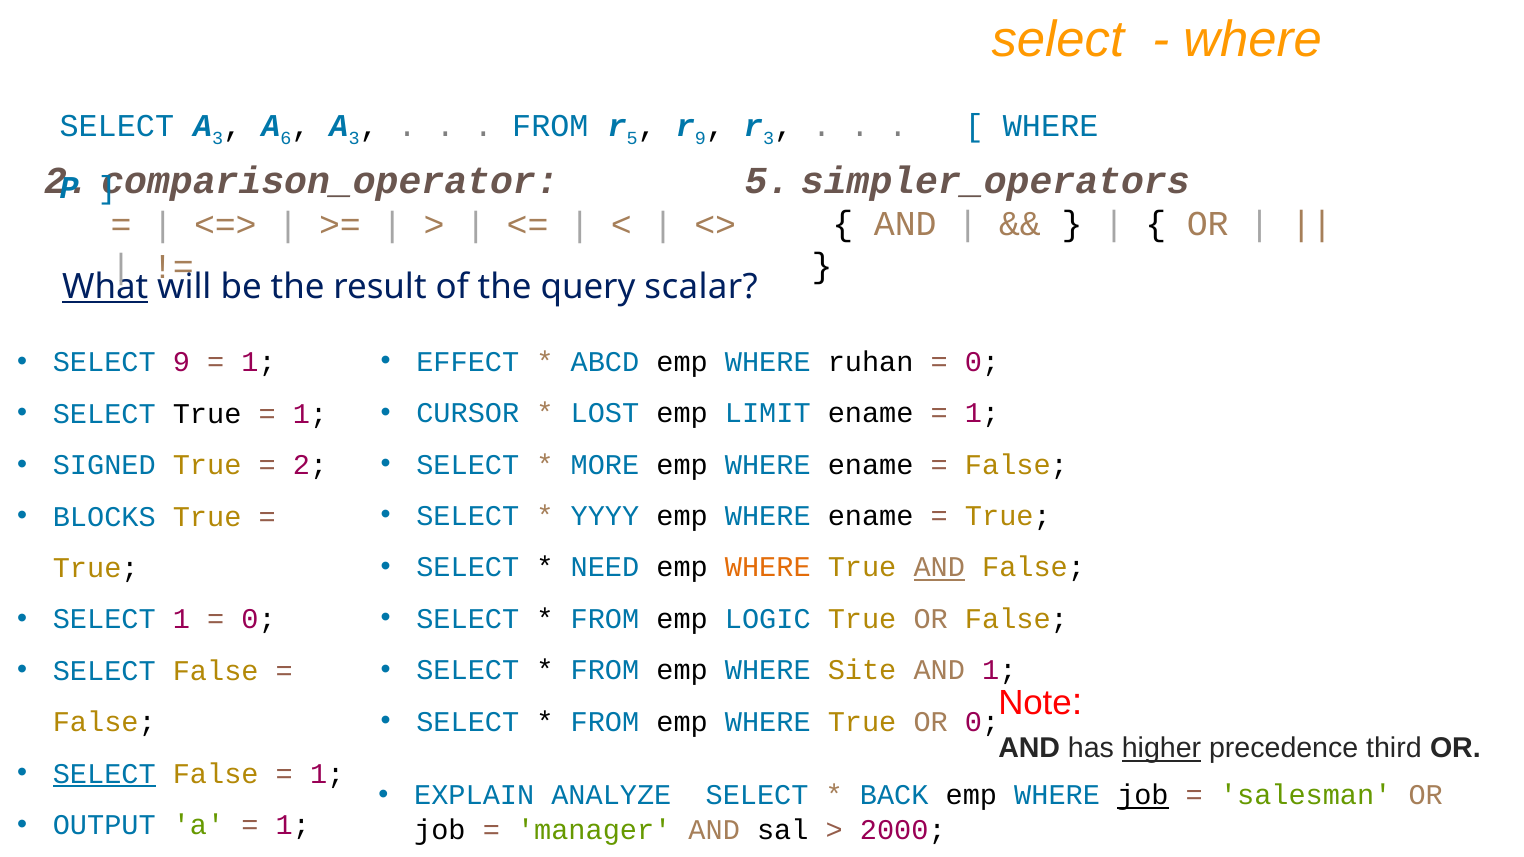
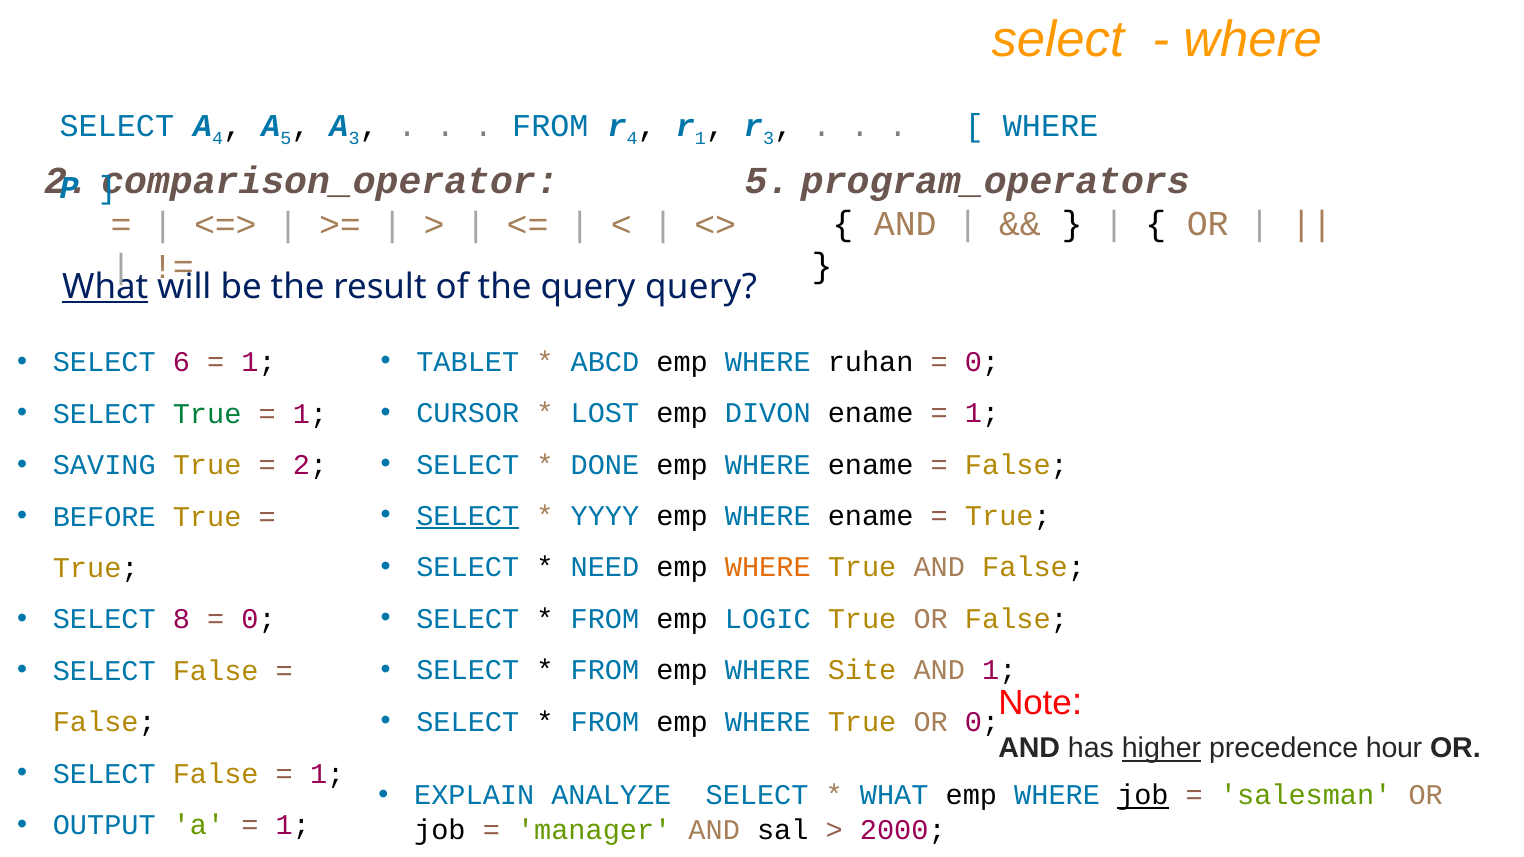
SELECT A 3: 3 -> 4
A 6: 6 -> 5
5 at (632, 138): 5 -> 4
9 at (700, 138): 9 -> 1
simpler_operators: simpler_operators -> program_operators
query scalar: scalar -> query
EFFECT: EFFECT -> TABLET
SELECT 9: 9 -> 6
LIMIT: LIMIT -> DIVON
True at (207, 414) colour: black -> green
MORE: MORE -> DONE
SIGNED: SIGNED -> SAVING
SELECT at (468, 516) underline: none -> present
BLOCKS: BLOCKS -> BEFORE
AND at (939, 568) underline: present -> none
SELECT 1: 1 -> 8
third: third -> hour
SELECT at (104, 774) underline: present -> none
BACK at (894, 796): BACK -> WHAT
